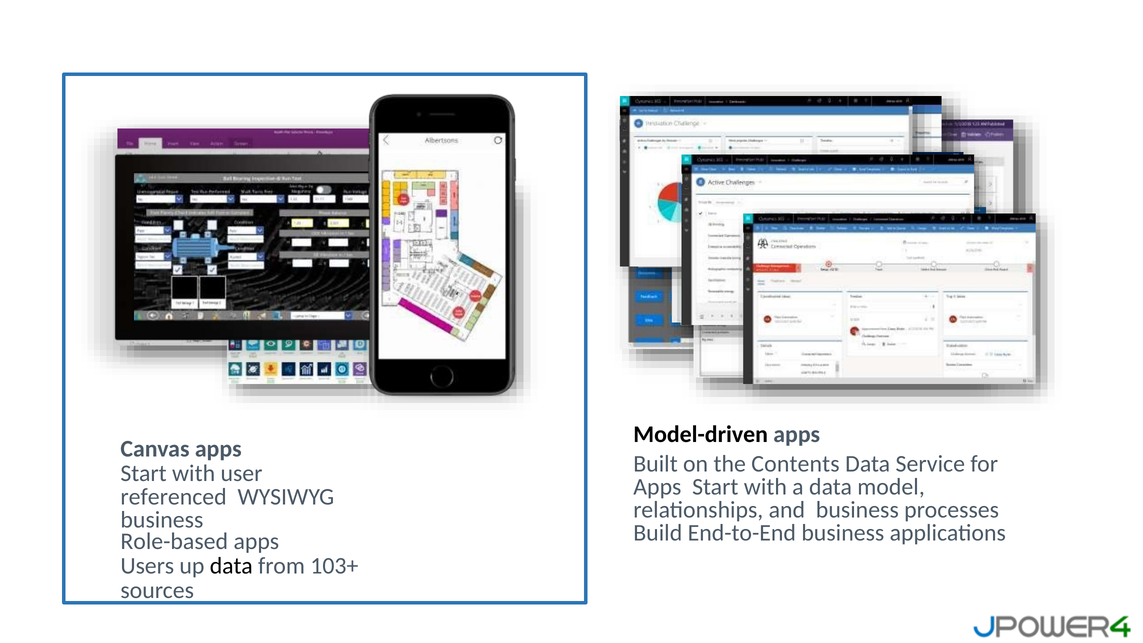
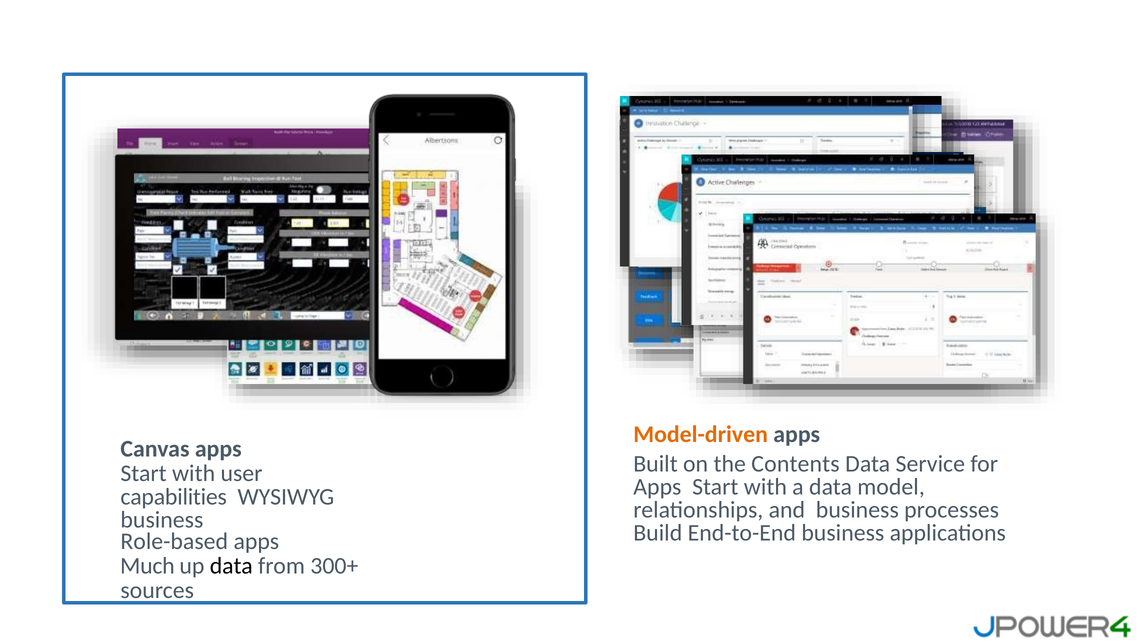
Model-driven colour: black -> orange
referenced: referenced -> capabilities
Users: Users -> Much
103+: 103+ -> 300+
